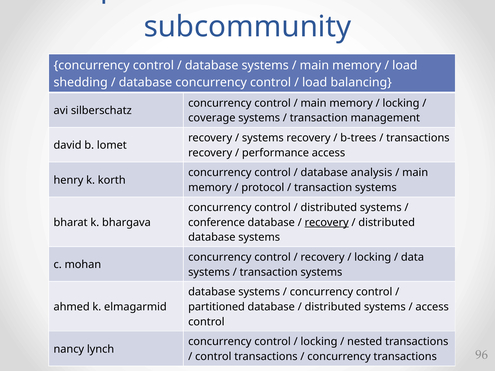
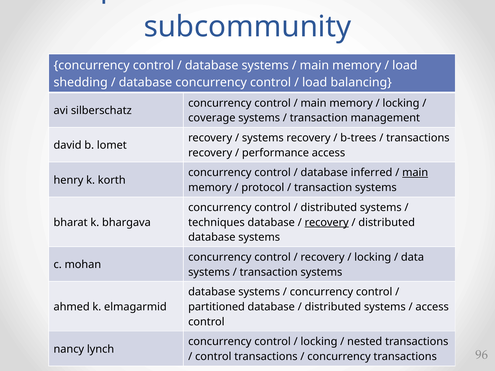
analysis: analysis -> inferred
main at (415, 173) underline: none -> present
conference: conference -> techniques
